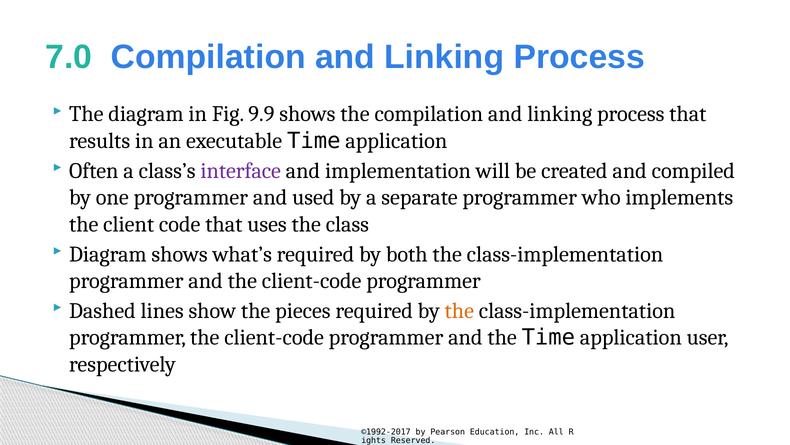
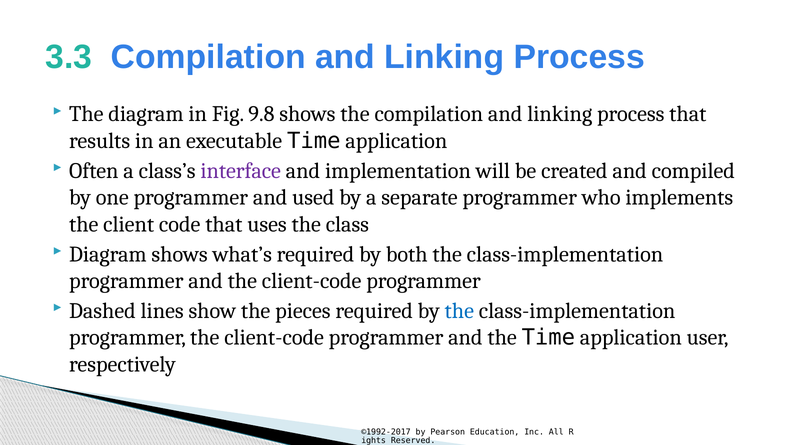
7.0: 7.0 -> 3.3
9.9: 9.9 -> 9.8
the at (459, 310) colour: orange -> blue
